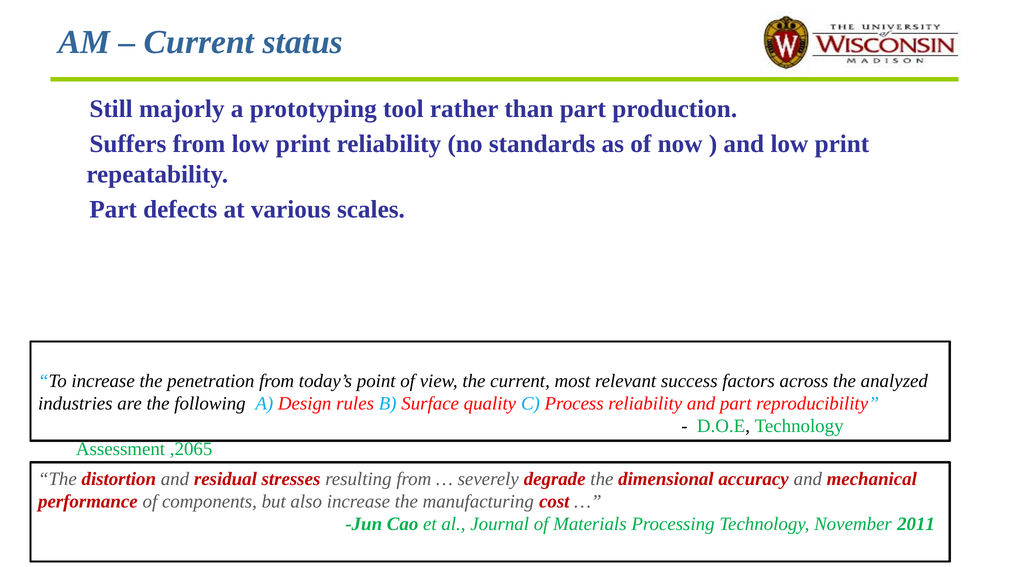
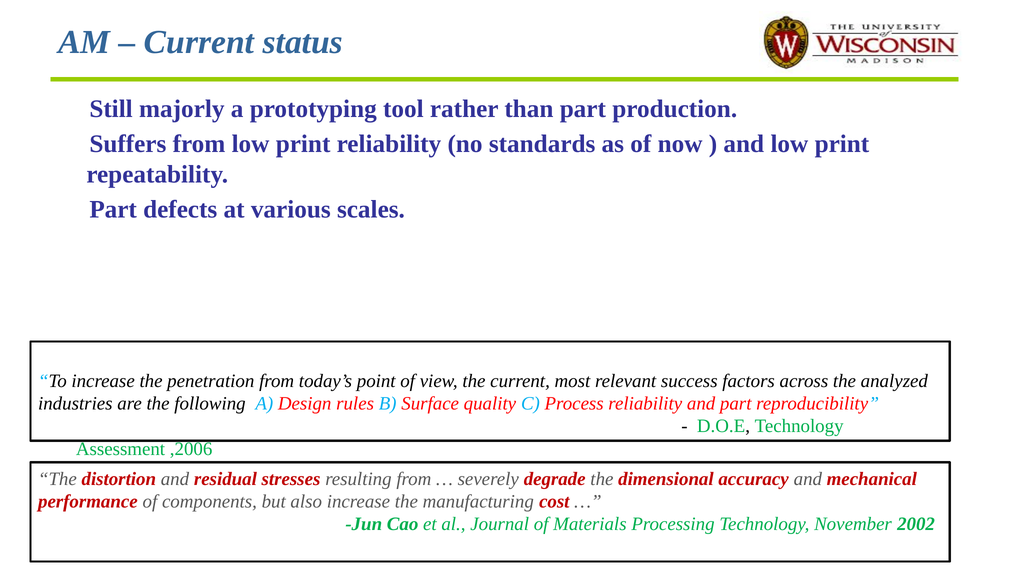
,2065: ,2065 -> ,2006
2011: 2011 -> 2002
